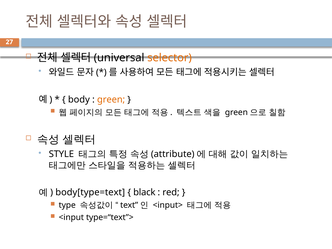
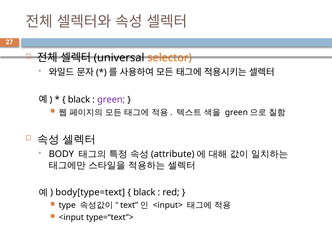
body at (79, 100): body -> black
green colour: orange -> purple
STYLE: STYLE -> BODY
